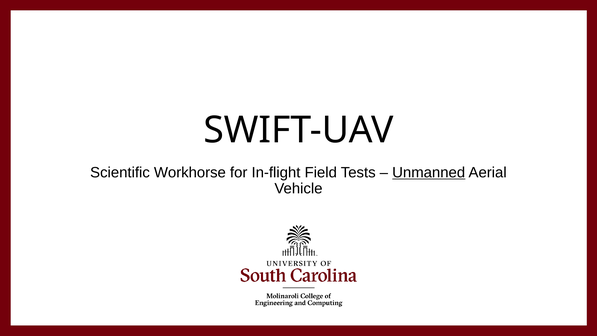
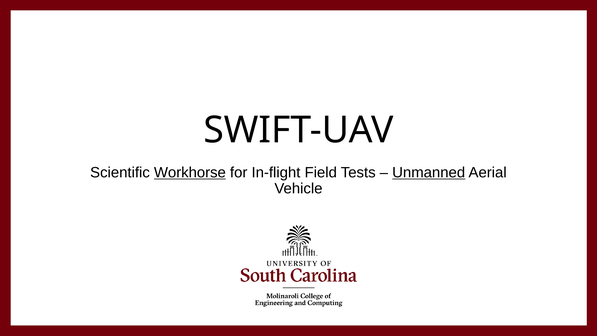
Workhorse underline: none -> present
